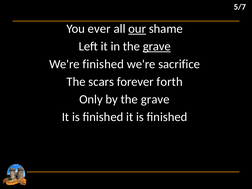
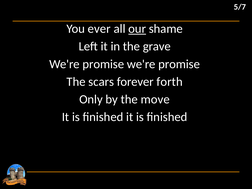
grave at (157, 46) underline: present -> none
finished at (103, 64): finished -> promise
sacrifice at (179, 64): sacrifice -> promise
by the grave: grave -> move
